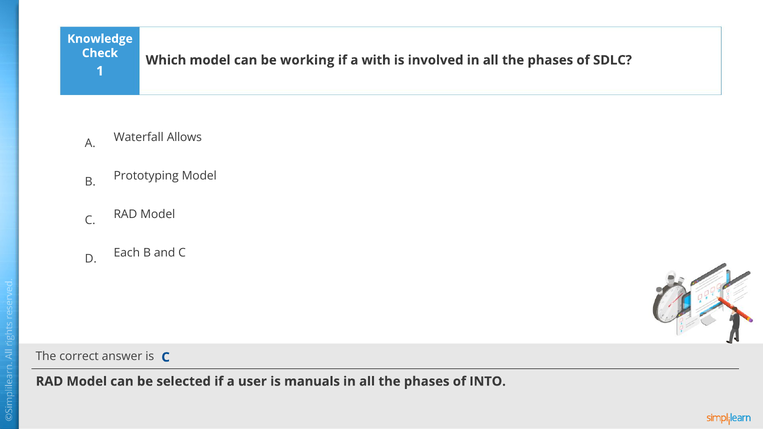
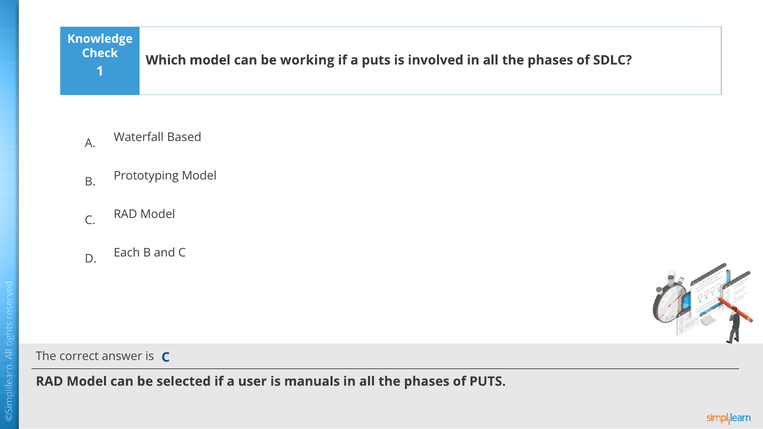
a with: with -> puts
Allows: Allows -> Based
of INTO: INTO -> PUTS
